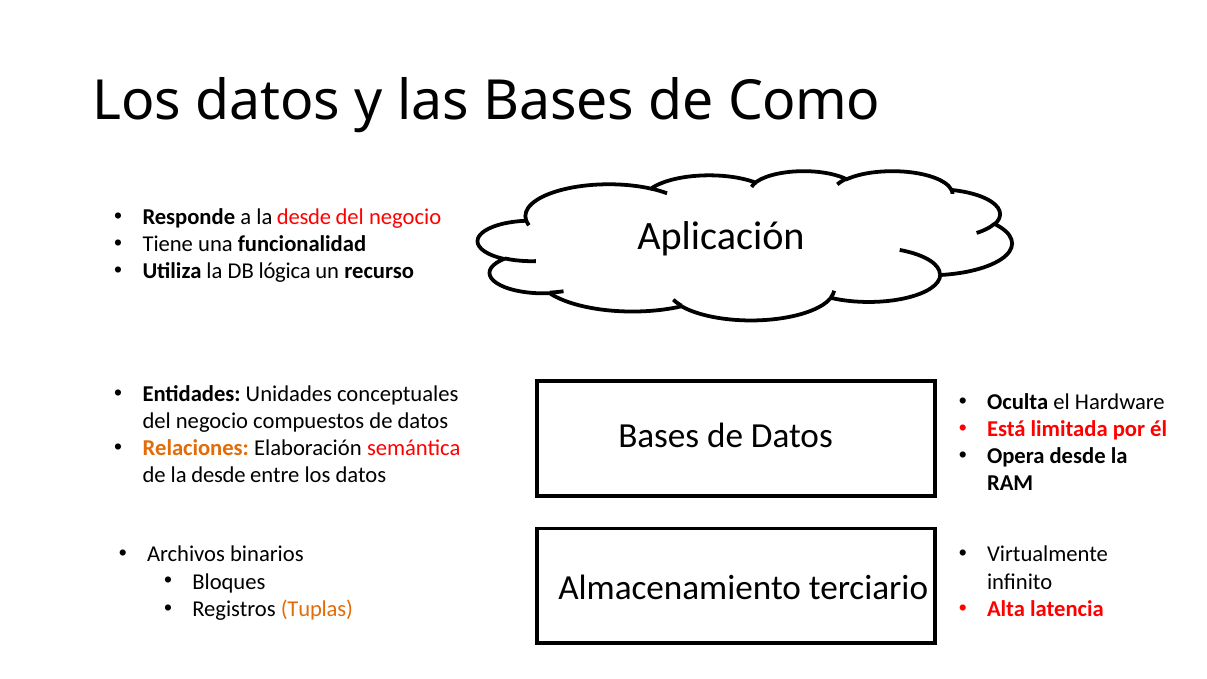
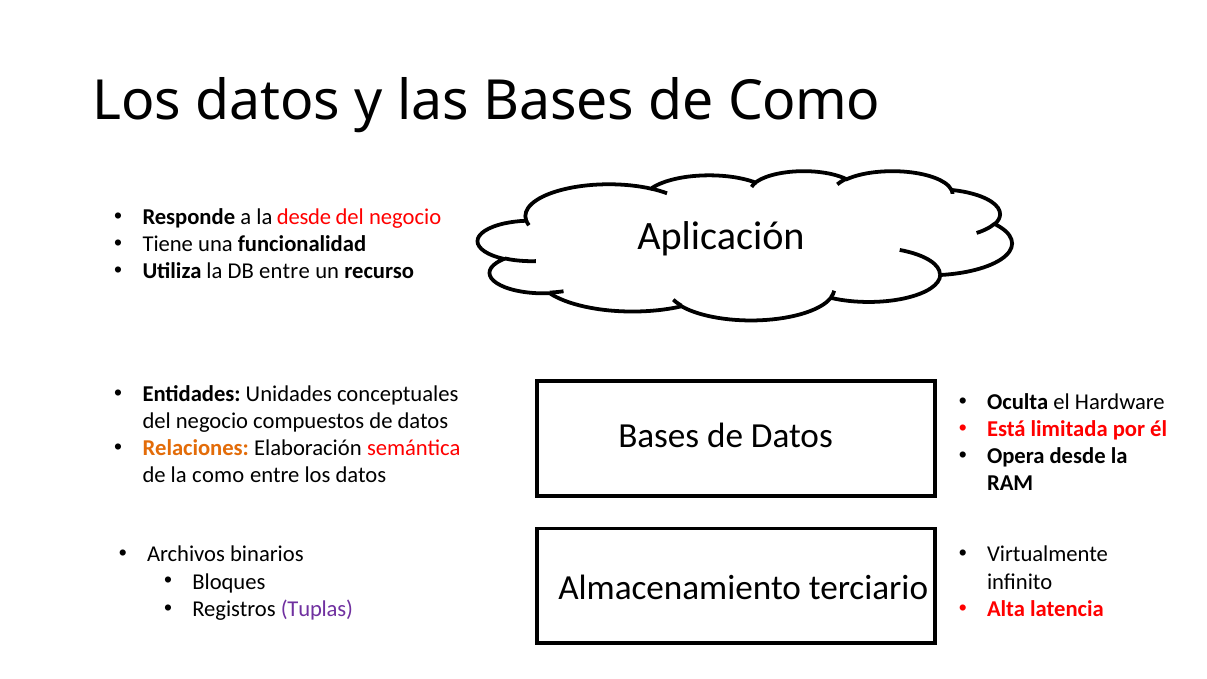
DB lógica: lógica -> entre
de la desde: desde -> como
Tuplas colour: orange -> purple
